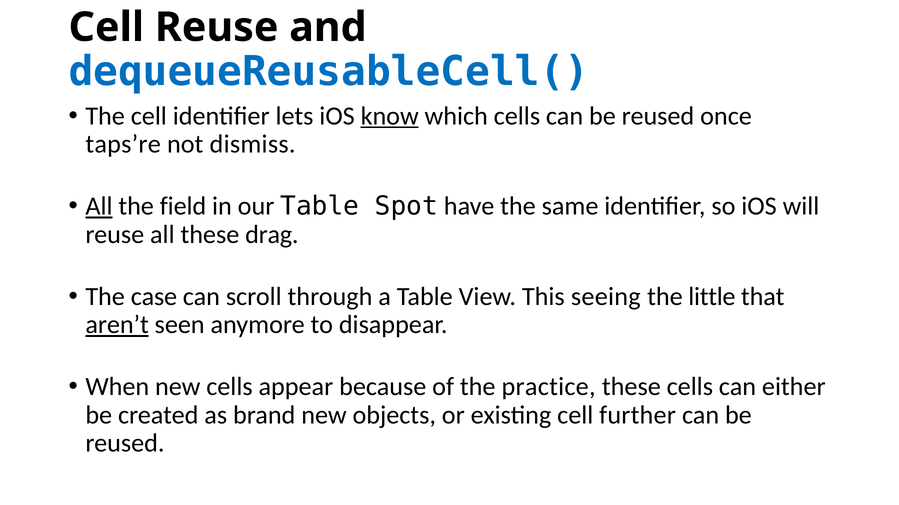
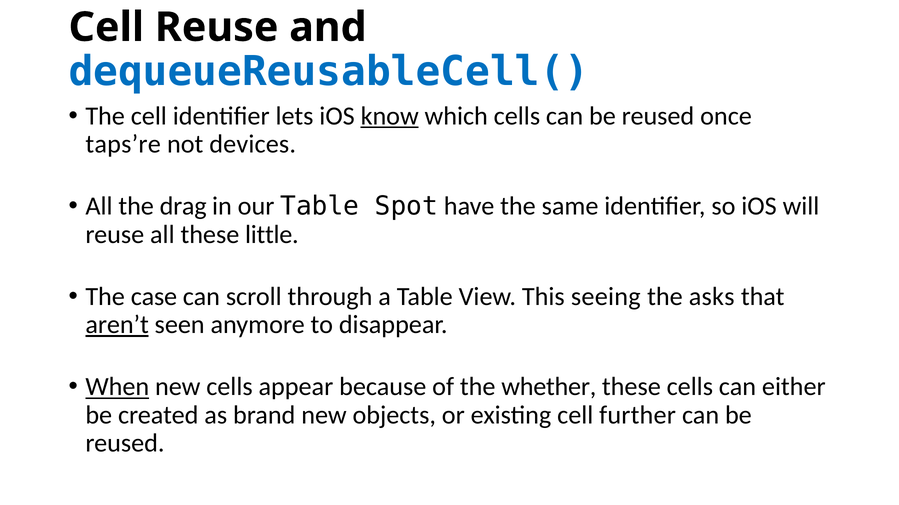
dismiss: dismiss -> devices
All at (99, 206) underline: present -> none
field: field -> drag
drag: drag -> little
little: little -> asks
When underline: none -> present
practice: practice -> whether
